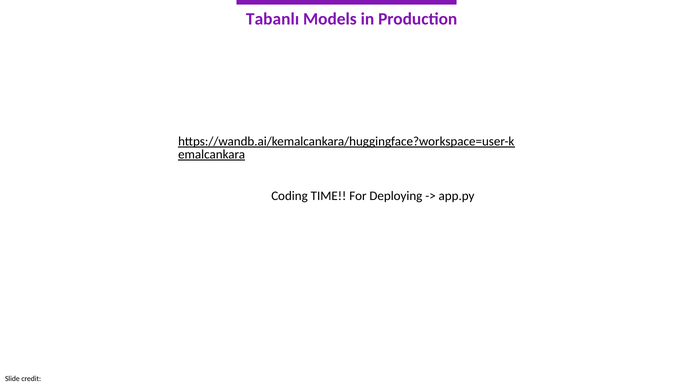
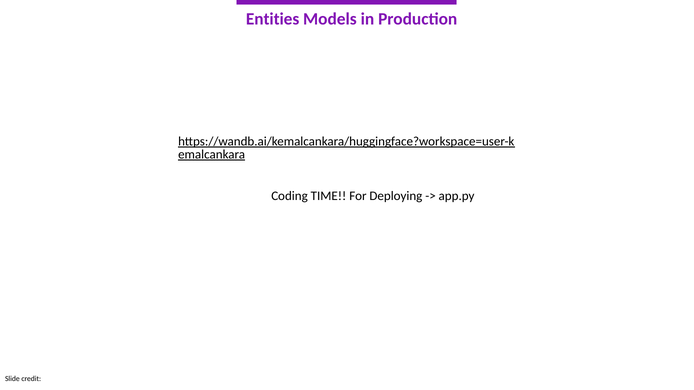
Tabanlı: Tabanlı -> Entities
